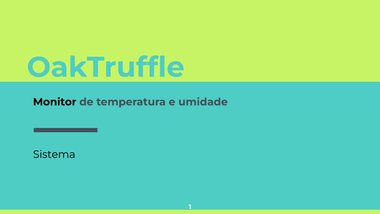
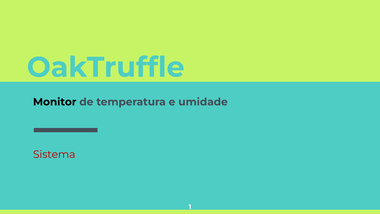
Sistema colour: black -> red
